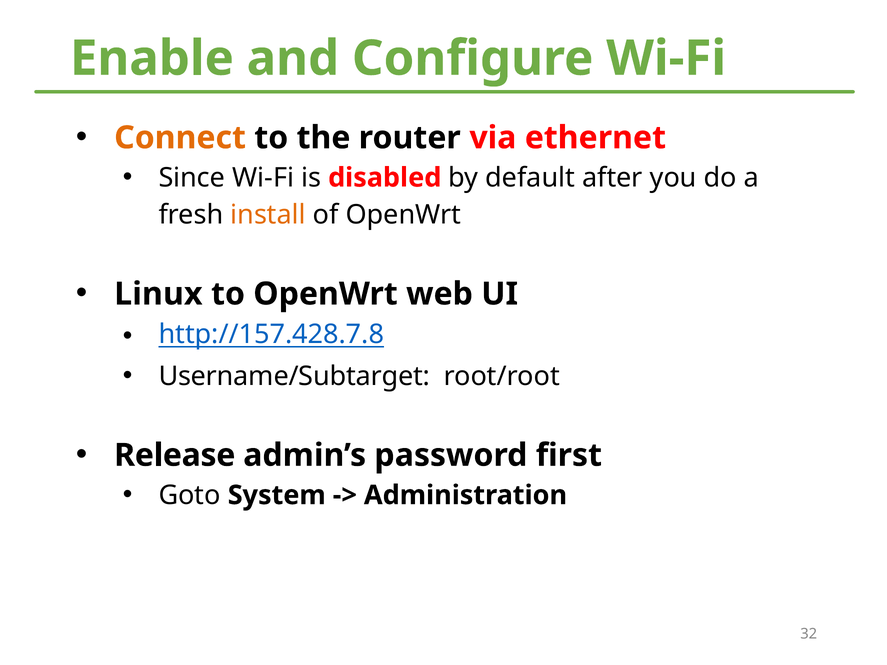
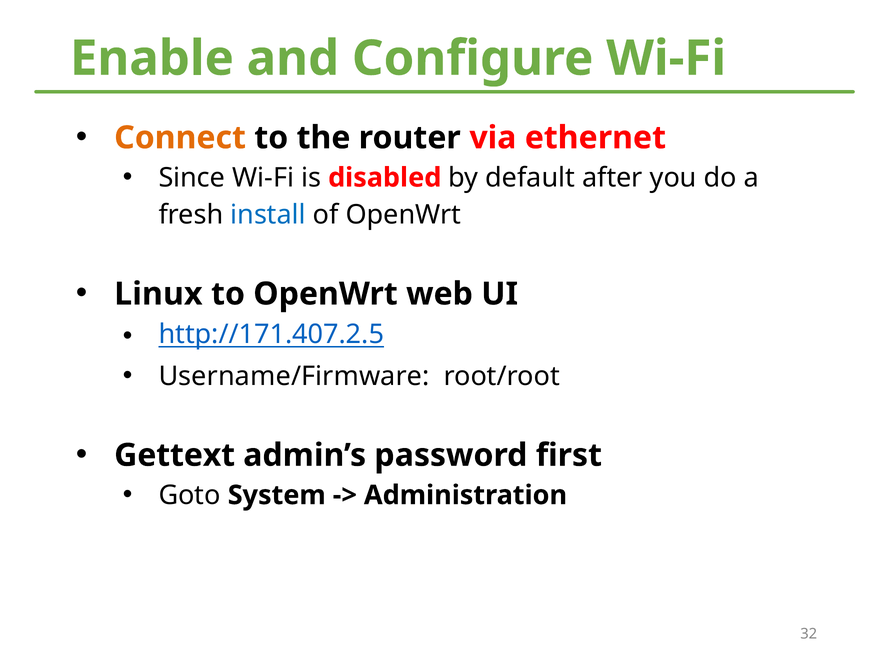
install colour: orange -> blue
http://157.428.7.8: http://157.428.7.8 -> http://171.407.2.5
Username/Subtarget: Username/Subtarget -> Username/Firmware
Release: Release -> Gettext
